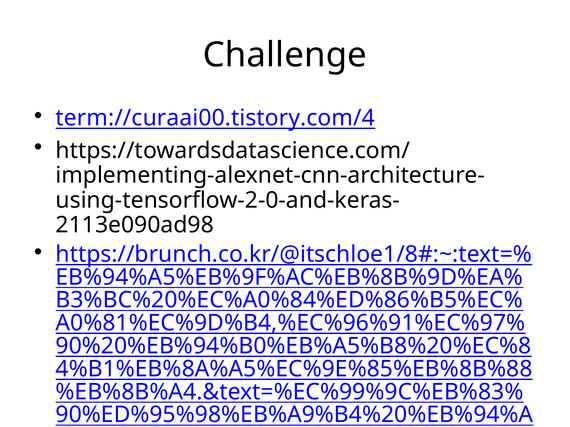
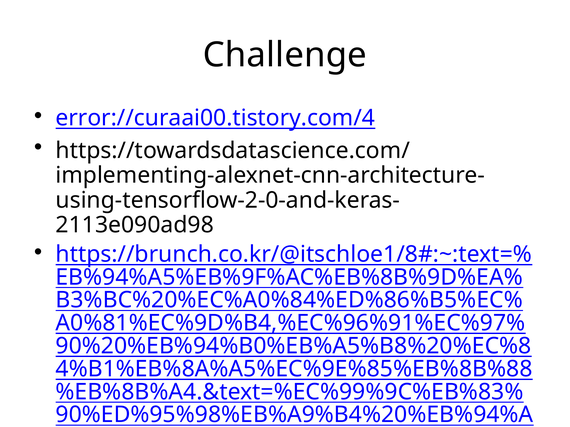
term://curaai00.tistory.com/4: term://curaai00.tistory.com/4 -> error://curaai00.tistory.com/4
